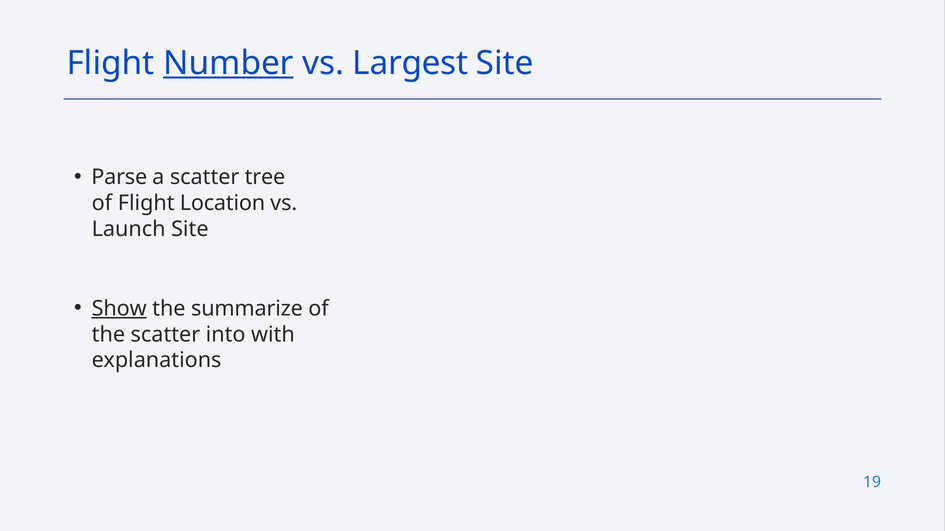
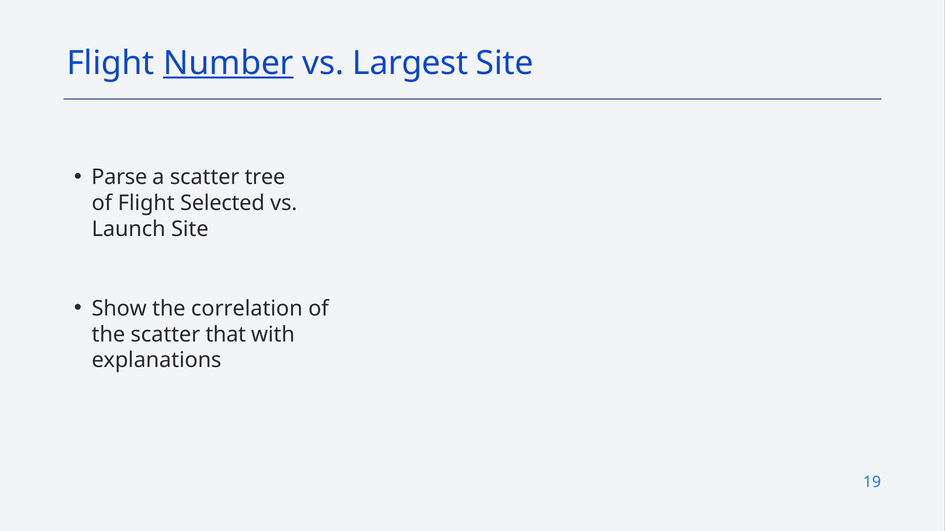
Location: Location -> Selected
Show underline: present -> none
summarize: summarize -> correlation
into: into -> that
